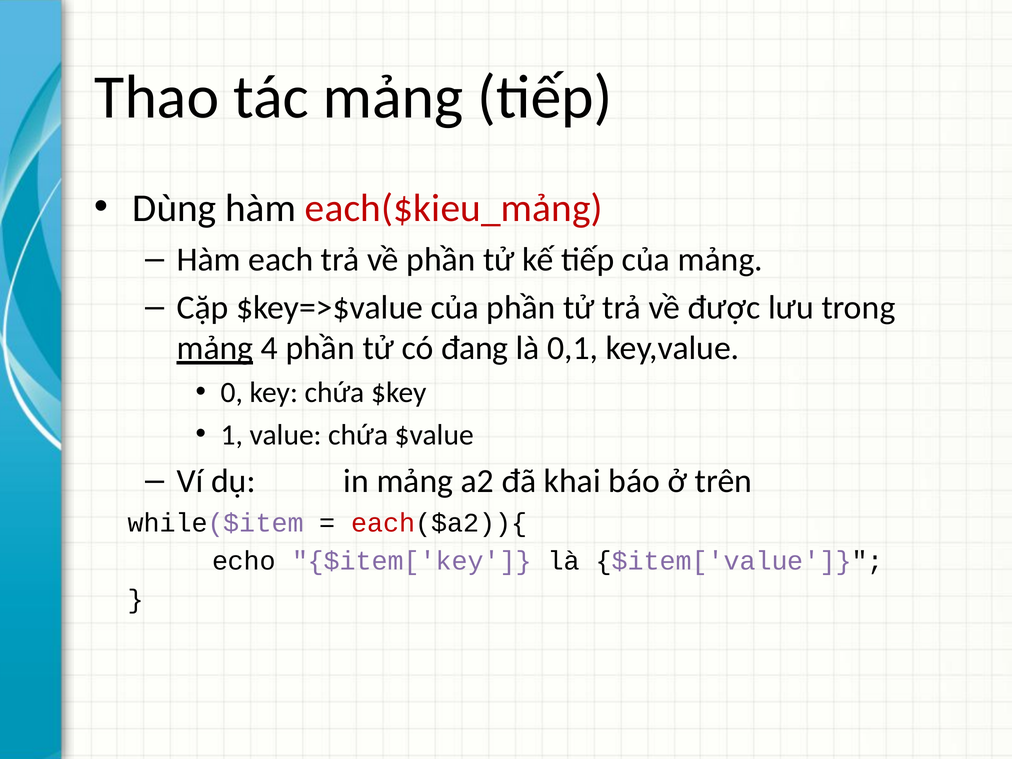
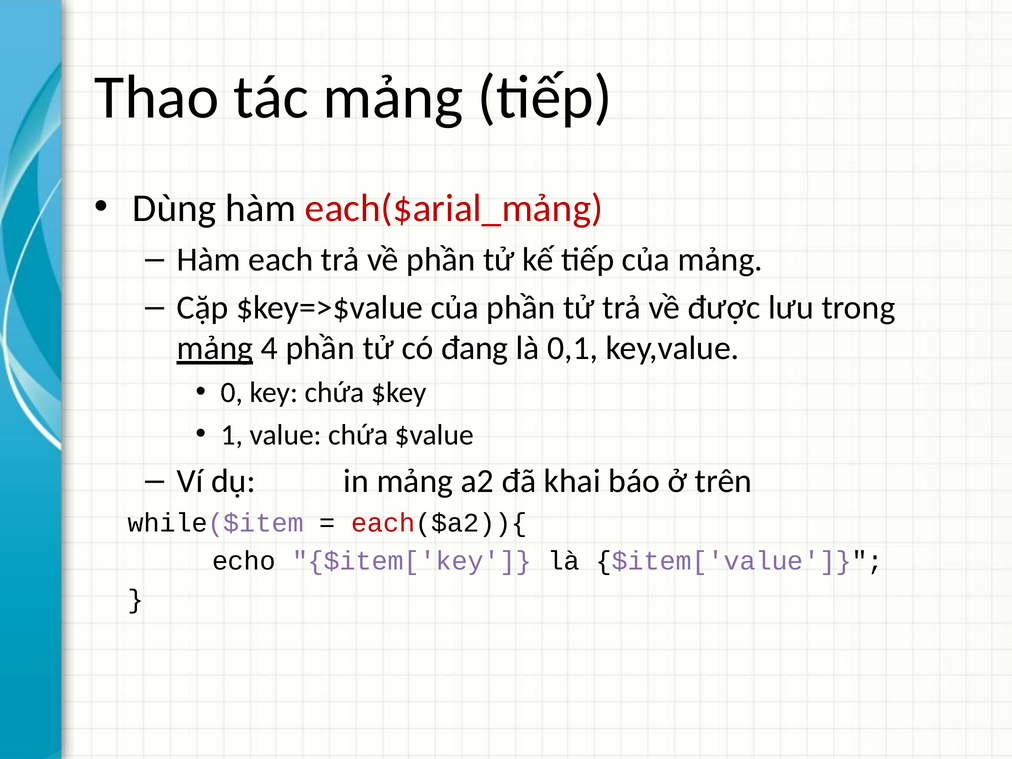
each($kieu_mảng: each($kieu_mảng -> each($arial_mảng
